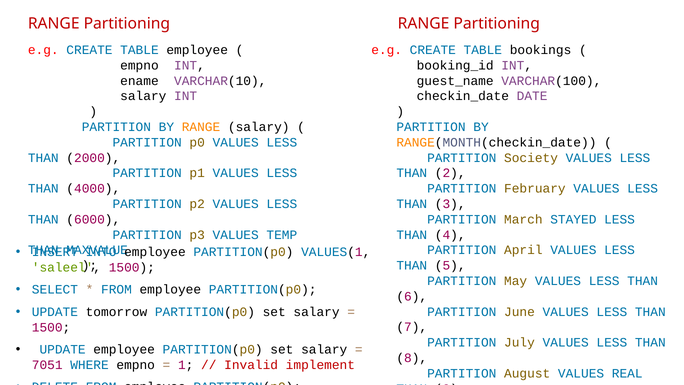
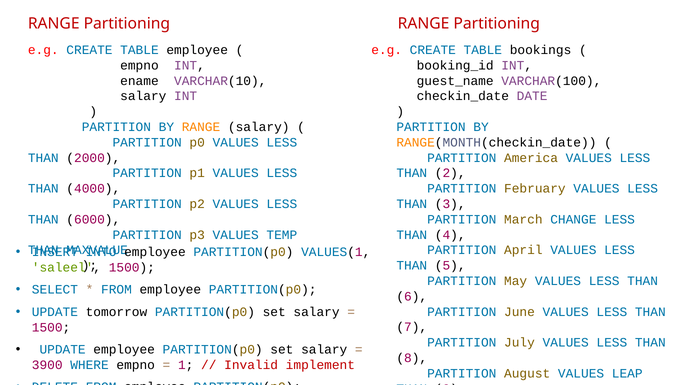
Society: Society -> America
STAYED: STAYED -> CHANGE
7051: 7051 -> 3900
REAL: REAL -> LEAP
